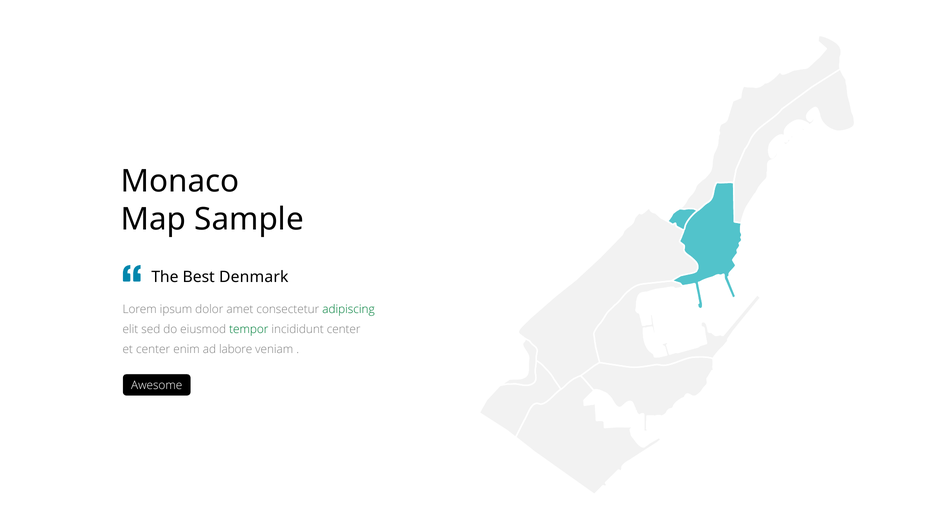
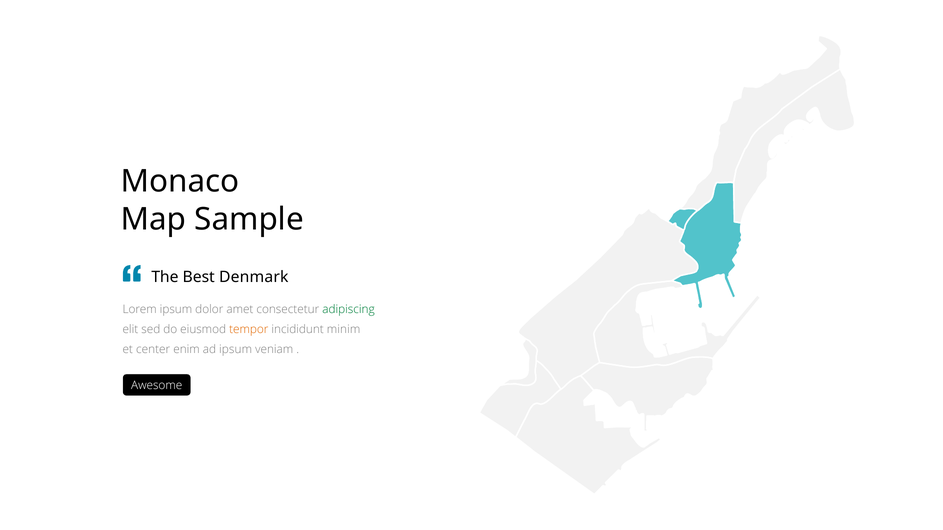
tempor colour: green -> orange
incididunt center: center -> minim
ad labore: labore -> ipsum
